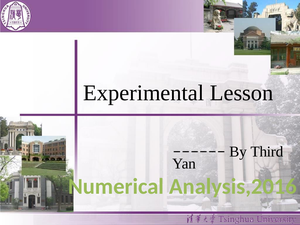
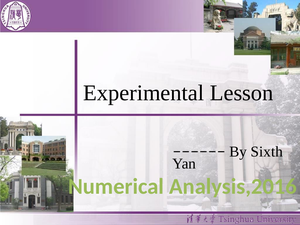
Third: Third -> Sixth
